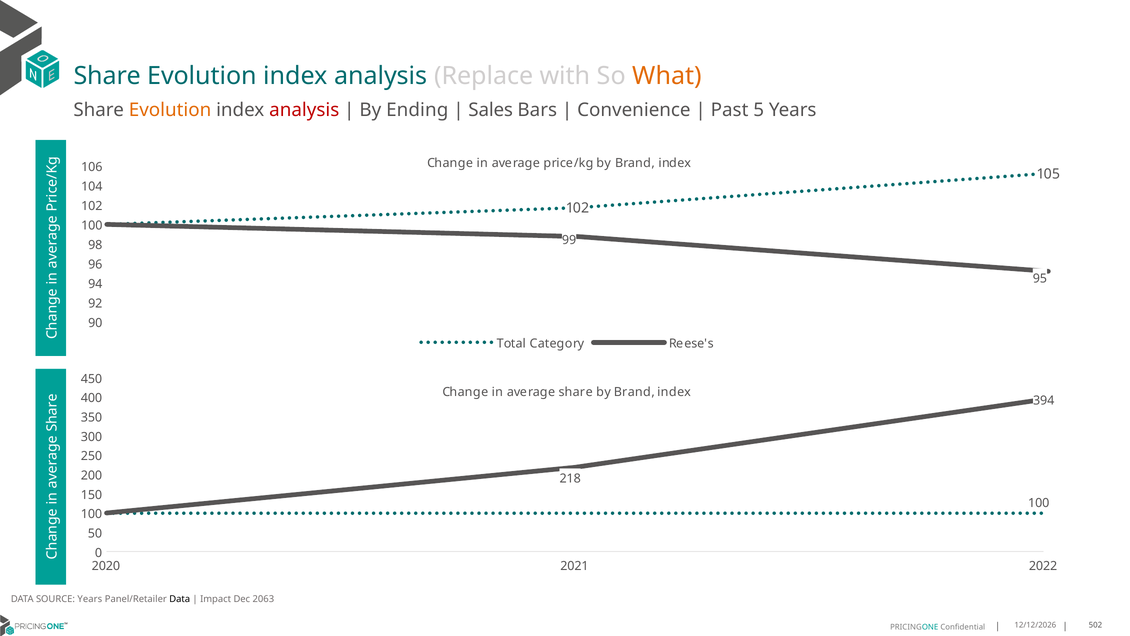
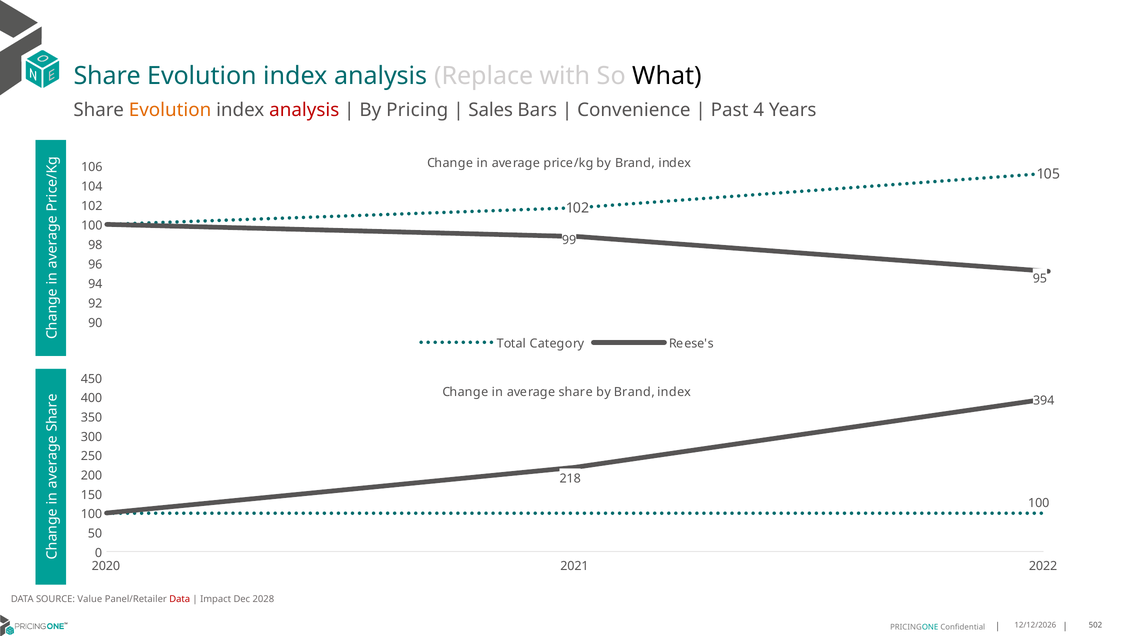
What colour: orange -> black
Ending: Ending -> Pricing
5: 5 -> 4
SOURCE Years: Years -> Value
Data at (180, 599) colour: black -> red
2063: 2063 -> 2028
